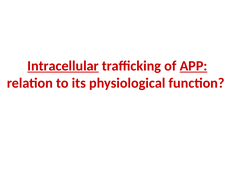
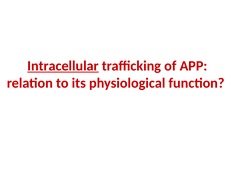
APP underline: present -> none
